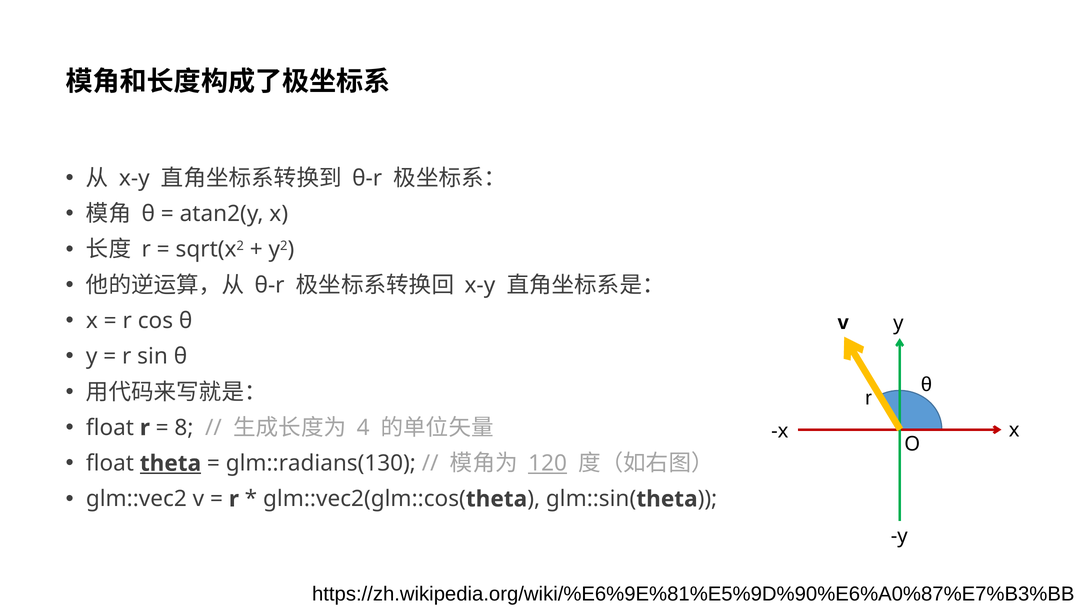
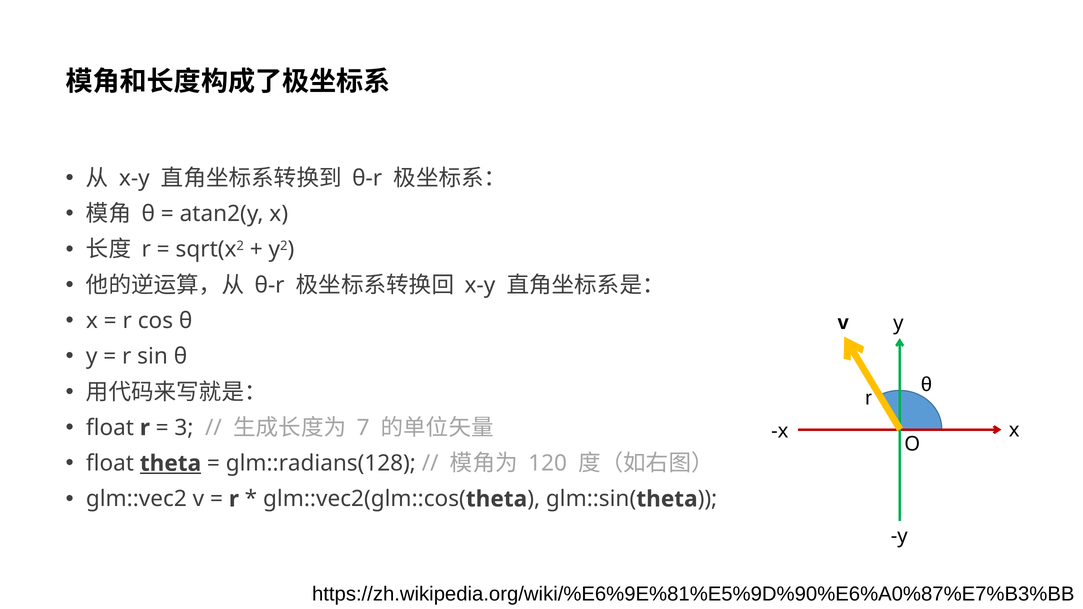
8: 8 -> 3
4: 4 -> 7
glm::radians(130: glm::radians(130 -> glm::radians(128
120 underline: present -> none
